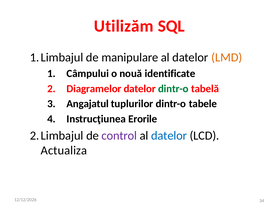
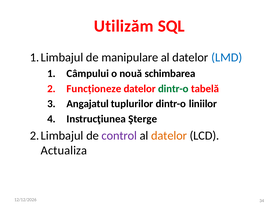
LMD colour: orange -> blue
identificate: identificate -> schimbarea
Diagramelor: Diagramelor -> Funcționeze
tabele: tabele -> liniilor
Erorile: Erorile -> Şterge
datelor at (169, 135) colour: blue -> orange
